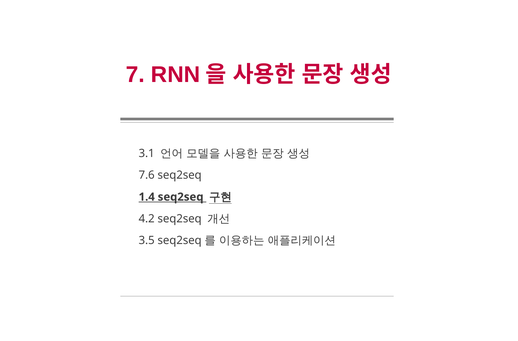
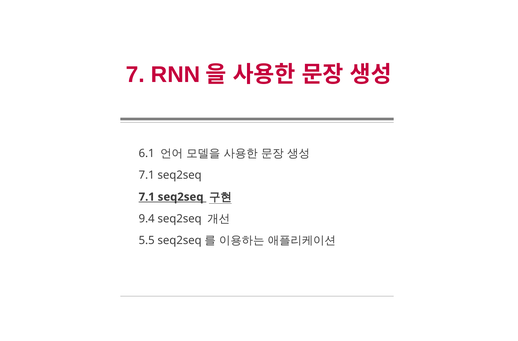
3.1: 3.1 -> 6.1
7.6 at (147, 175): 7.6 -> 7.1
1.4 at (147, 196): 1.4 -> 7.1
4.2: 4.2 -> 9.4
3.5: 3.5 -> 5.5
